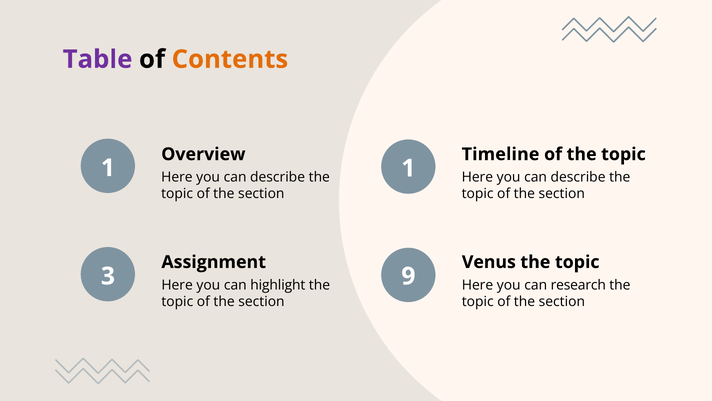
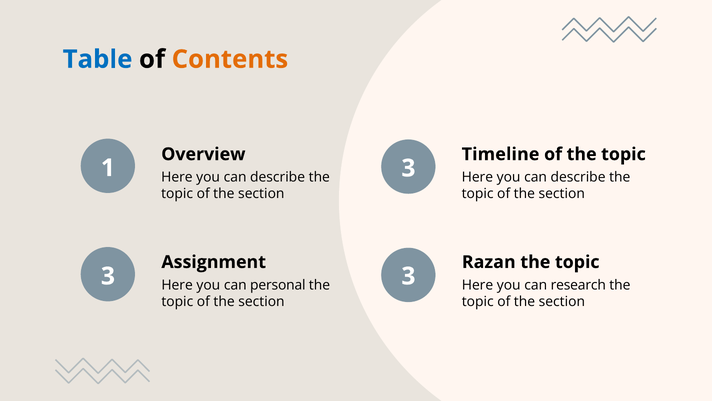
Table colour: purple -> blue
1 1: 1 -> 3
Venus: Venus -> Razan
9 at (408, 276): 9 -> 3
highlight: highlight -> personal
